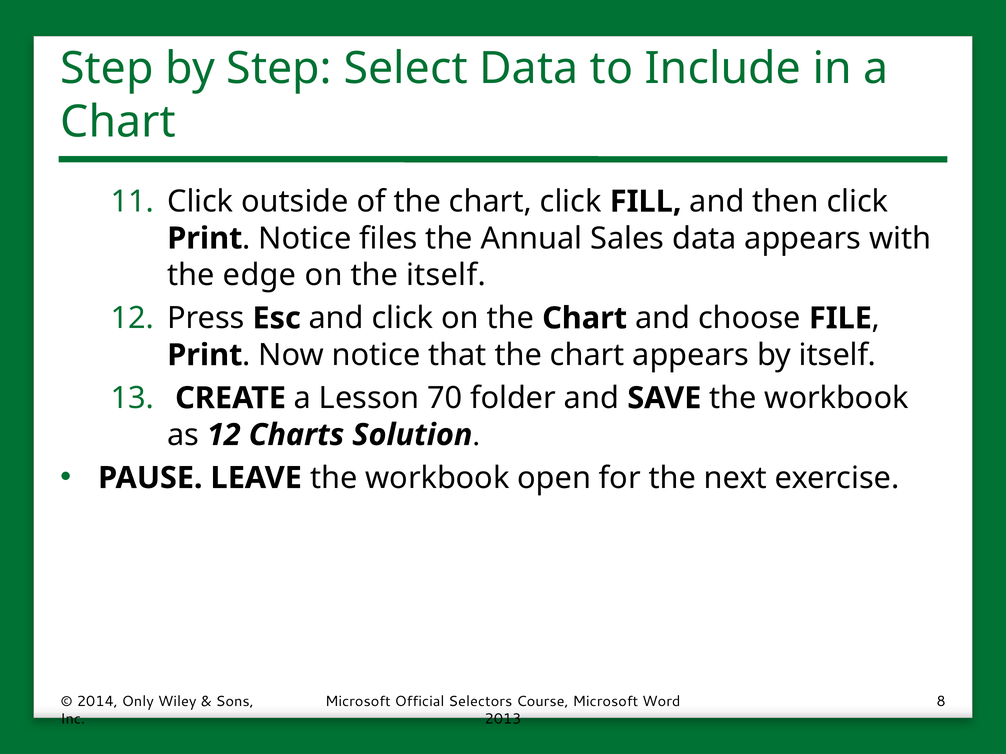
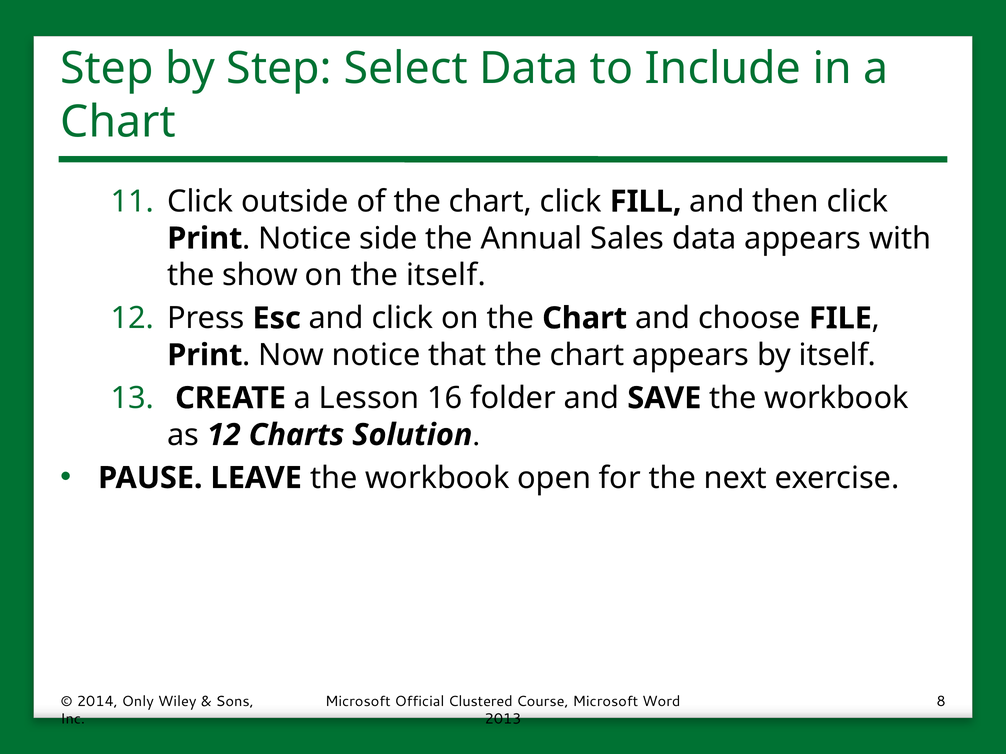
files: files -> side
edge: edge -> show
70: 70 -> 16
Selectors: Selectors -> Clustered
